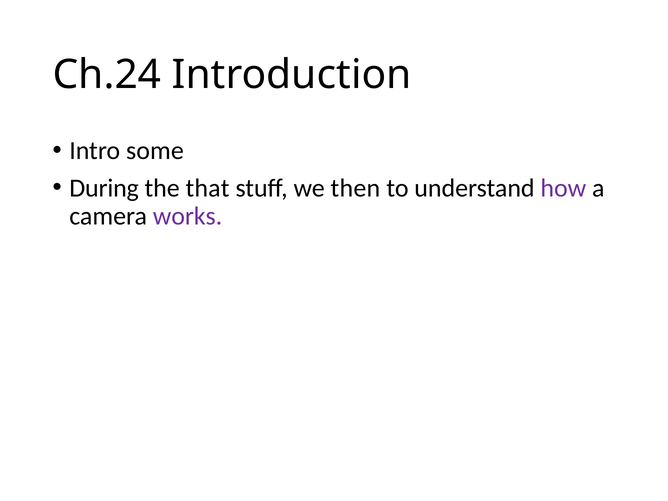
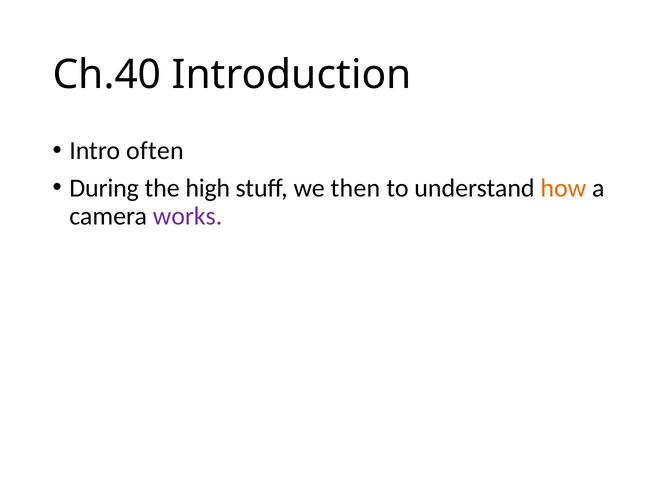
Ch.24: Ch.24 -> Ch.40
some: some -> often
that: that -> high
how colour: purple -> orange
